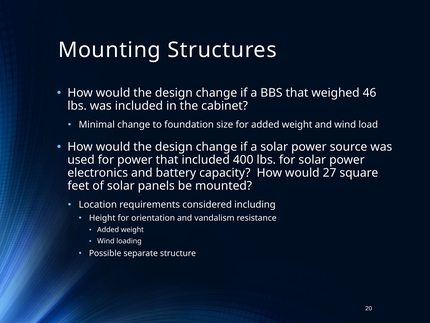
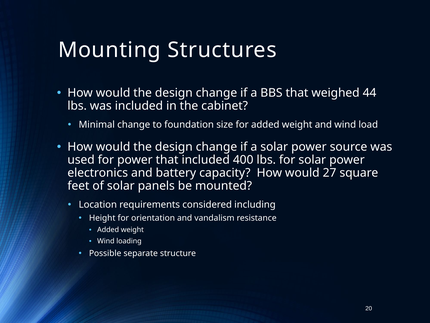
46: 46 -> 44
